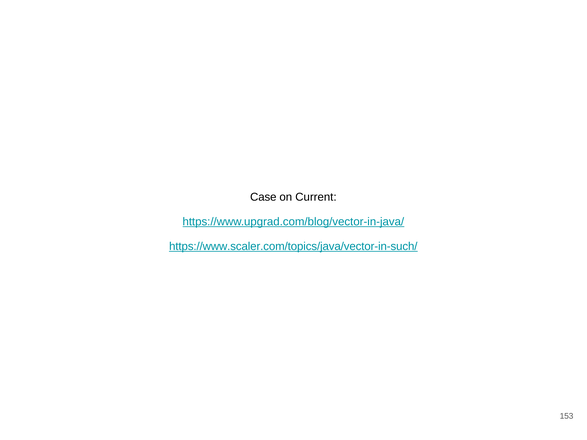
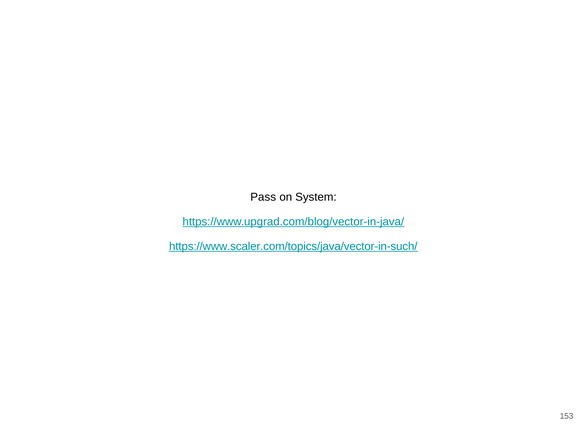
Case: Case -> Pass
Current: Current -> System
